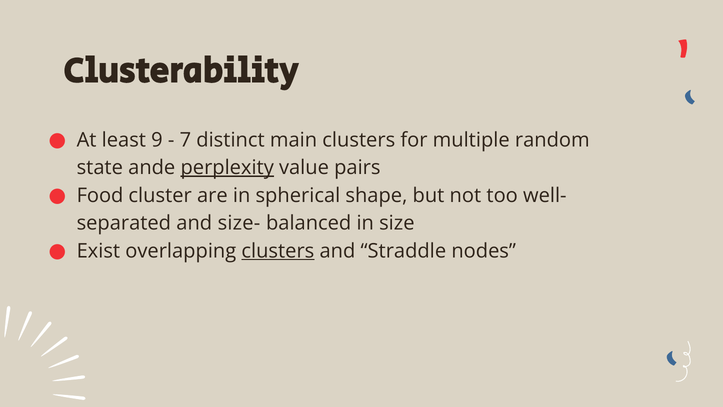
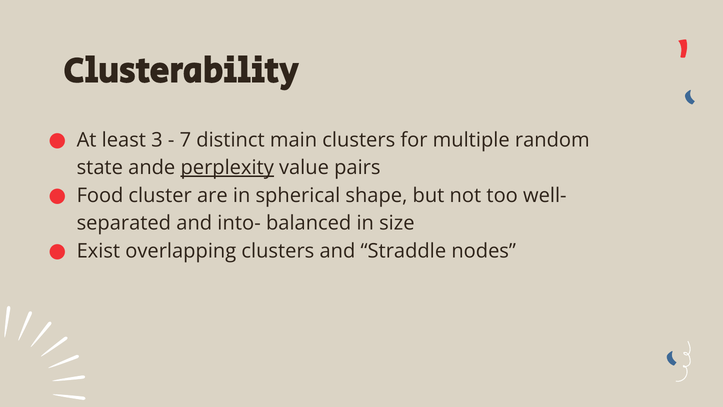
9: 9 -> 3
size-: size- -> into-
clusters at (278, 251) underline: present -> none
